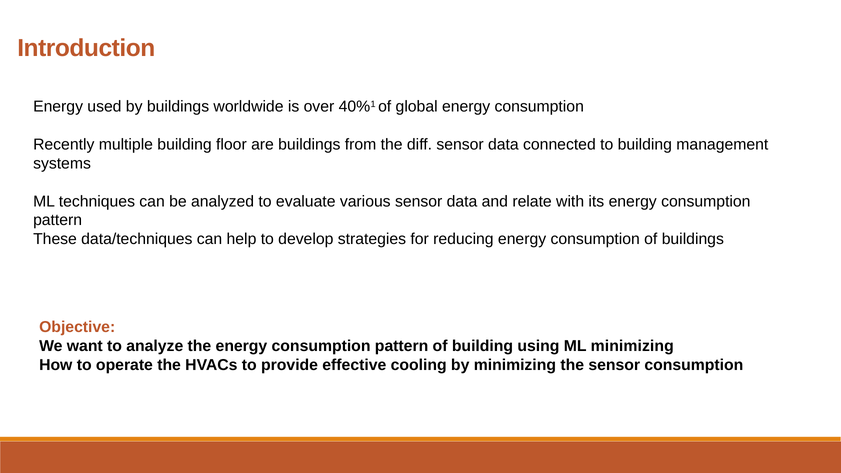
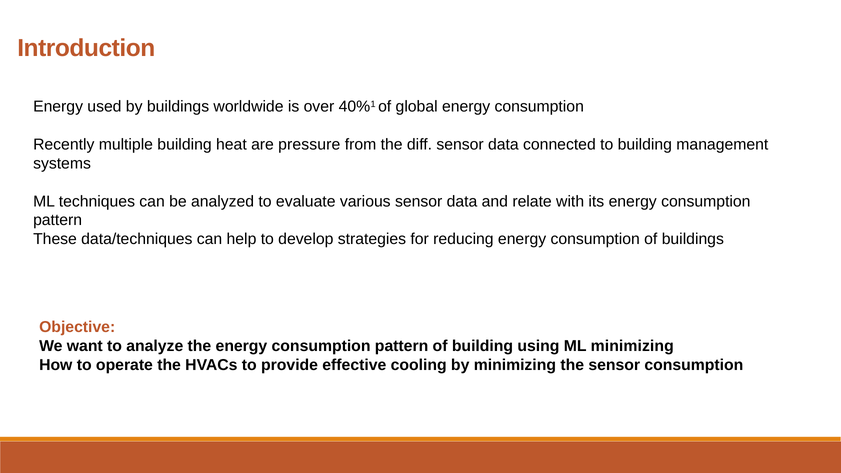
floor: floor -> heat
are buildings: buildings -> pressure
